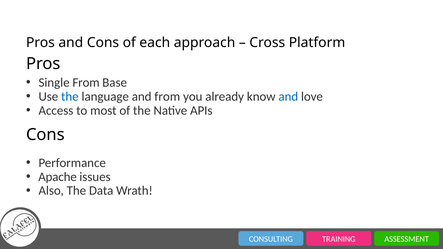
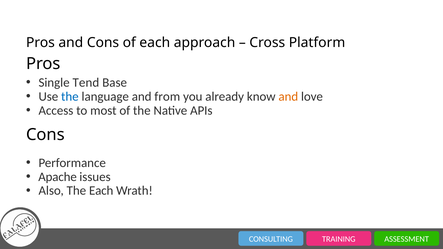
Single From: From -> Tend
and at (288, 97) colour: blue -> orange
The Data: Data -> Each
